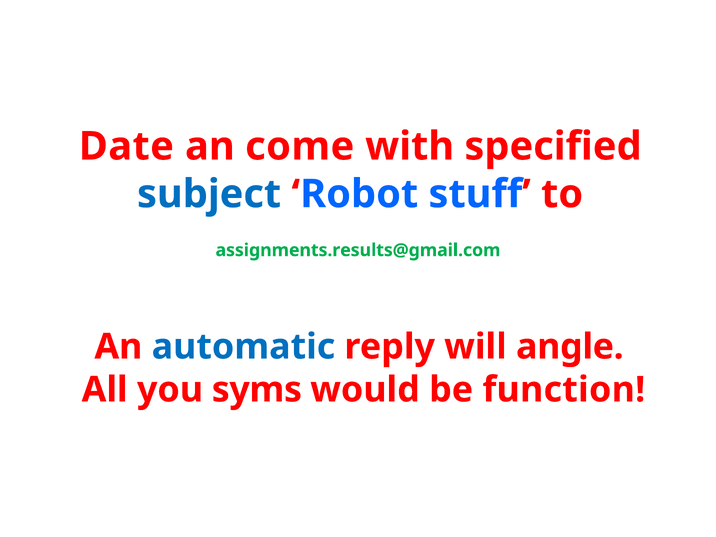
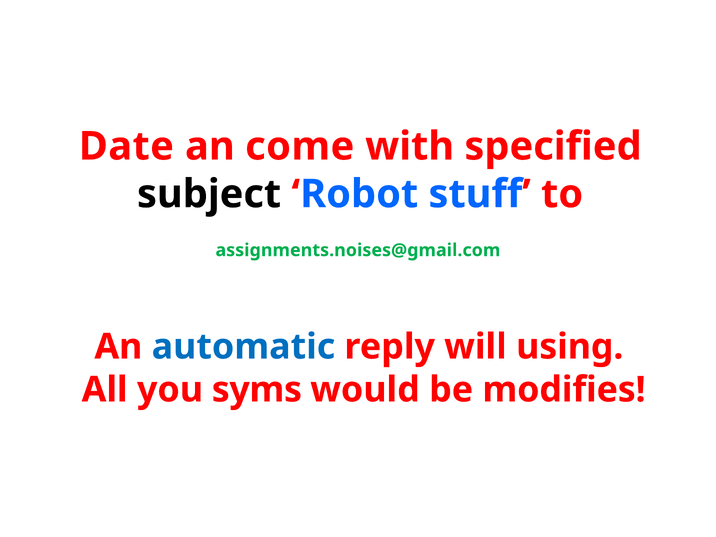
subject colour: blue -> black
assignments.results@gmail.com: assignments.results@gmail.com -> assignments.noises@gmail.com
angle: angle -> using
function: function -> modifies
